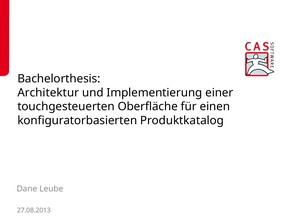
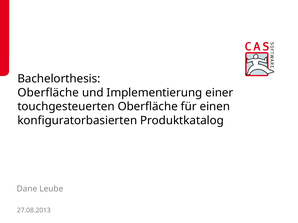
Architektur at (48, 93): Architektur -> Oberfläche
